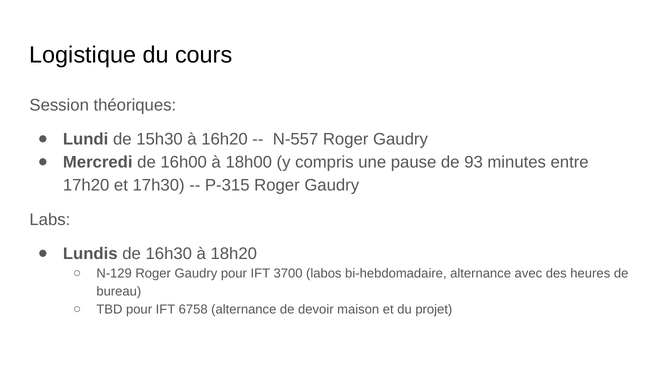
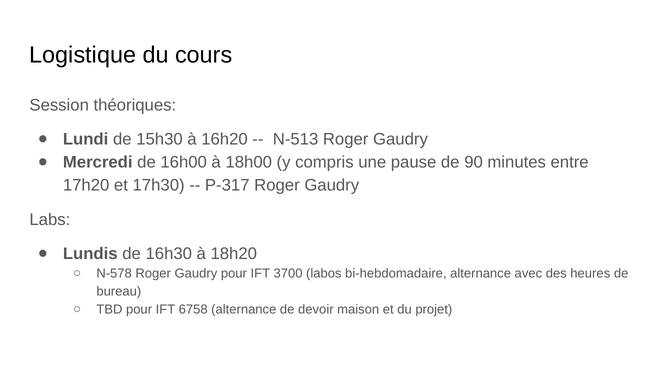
N-557: N-557 -> N-513
93: 93 -> 90
P-315: P-315 -> P-317
N-129: N-129 -> N-578
